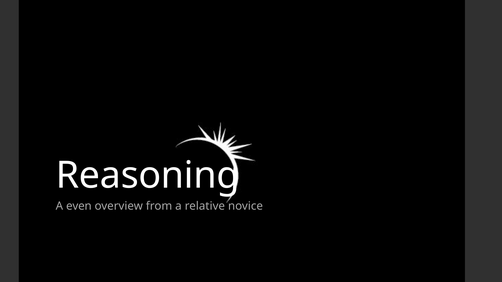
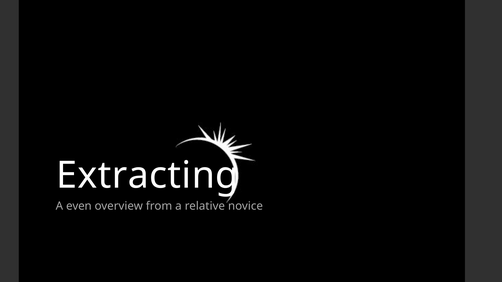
Reasoning: Reasoning -> Extracting
